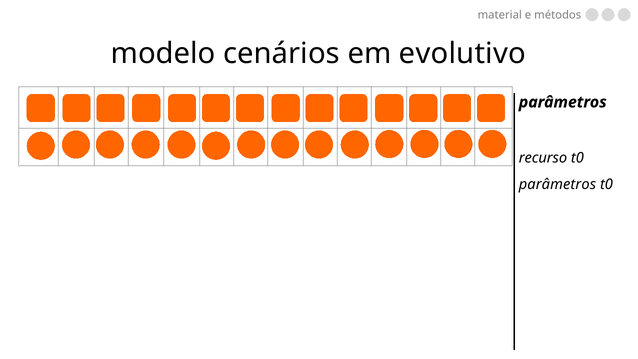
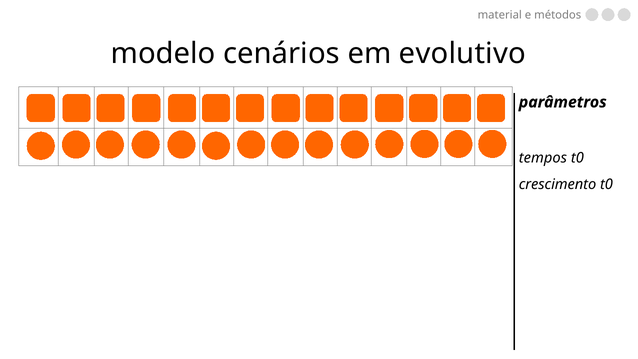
recurso: recurso -> tempos
parâmetros at (557, 184): parâmetros -> crescimento
